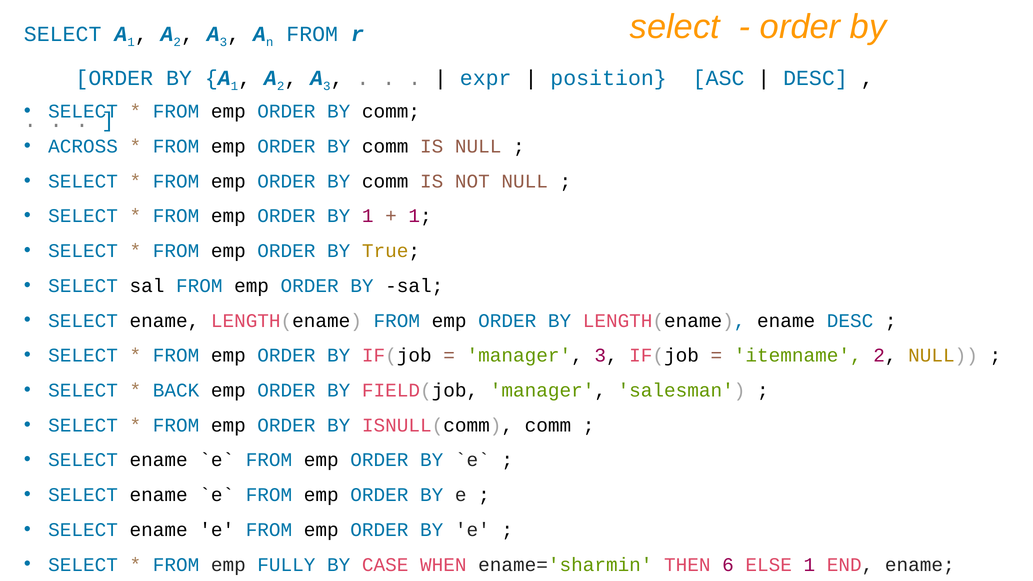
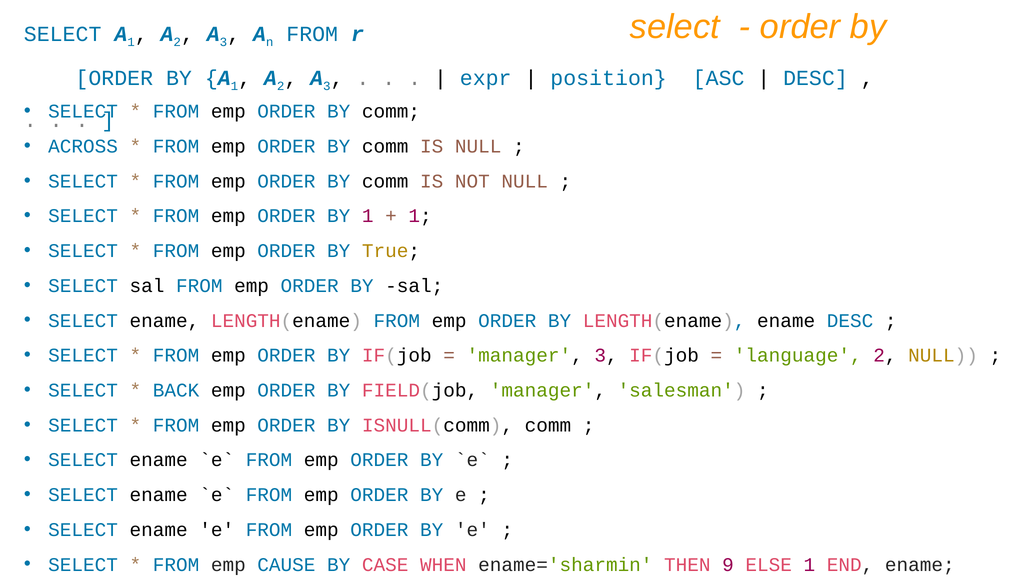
itemname: itemname -> language
FULLY: FULLY -> CAUSE
6: 6 -> 9
